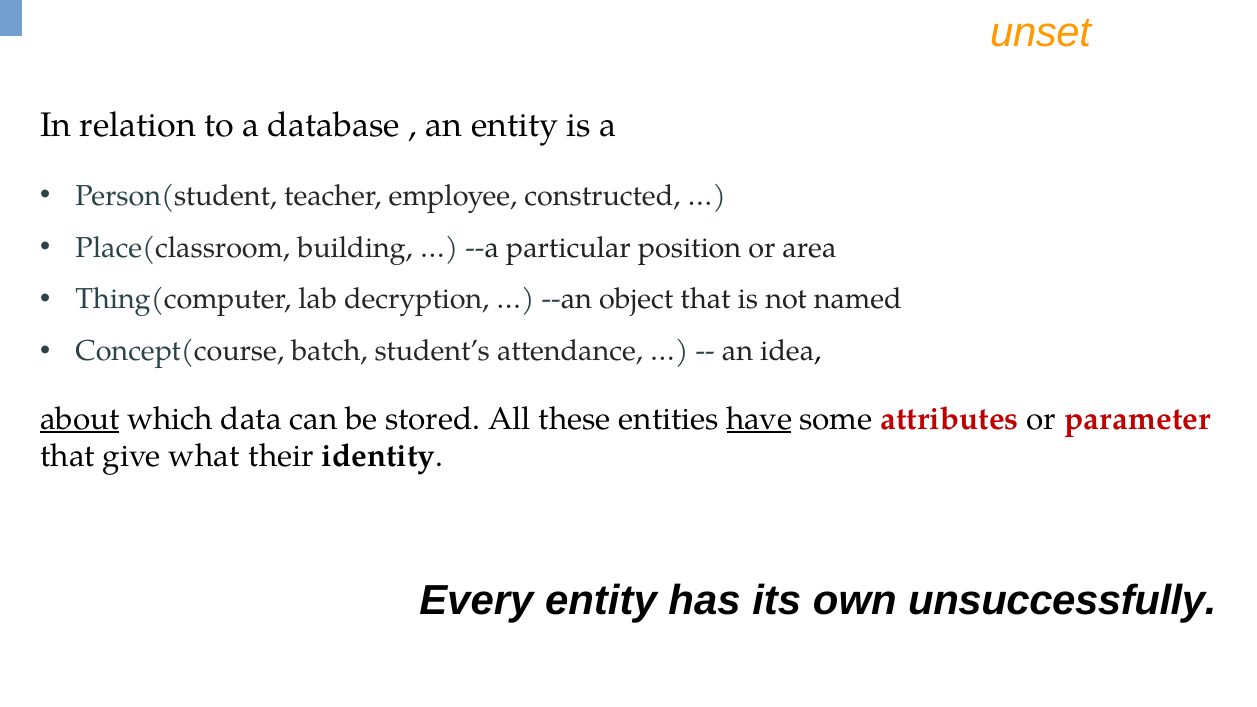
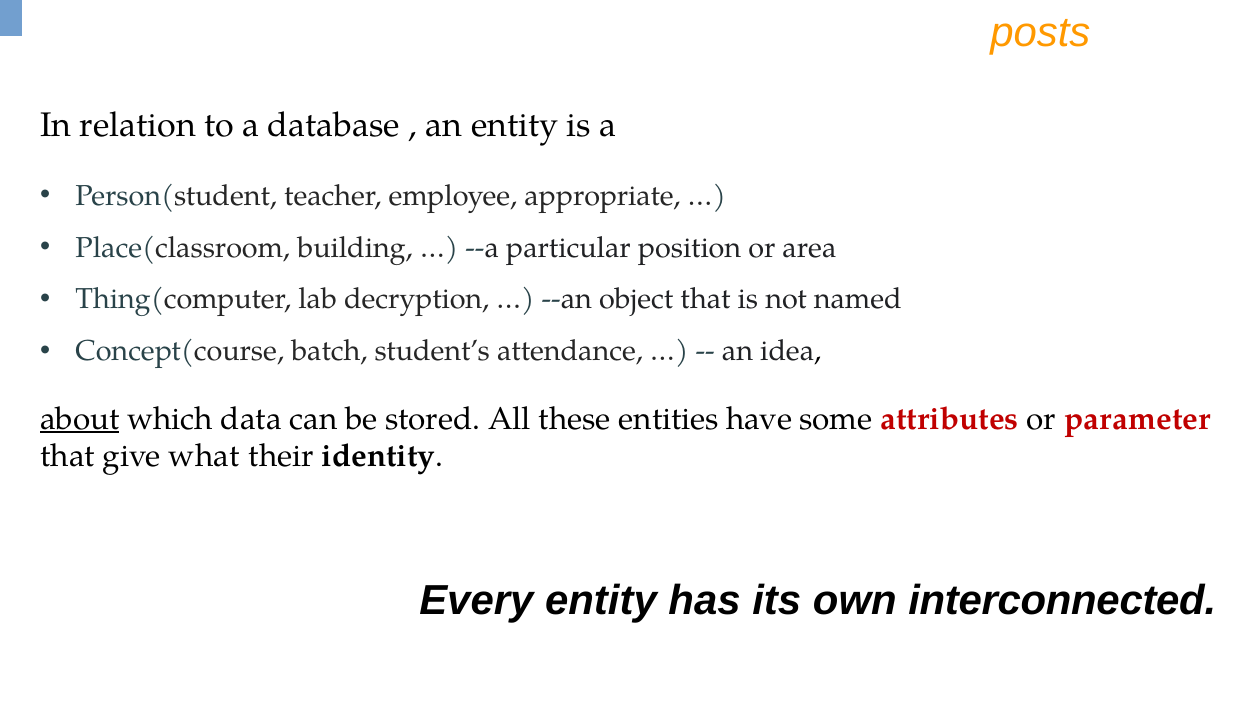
unset: unset -> posts
constructed: constructed -> appropriate
have underline: present -> none
unsuccessfully: unsuccessfully -> interconnected
